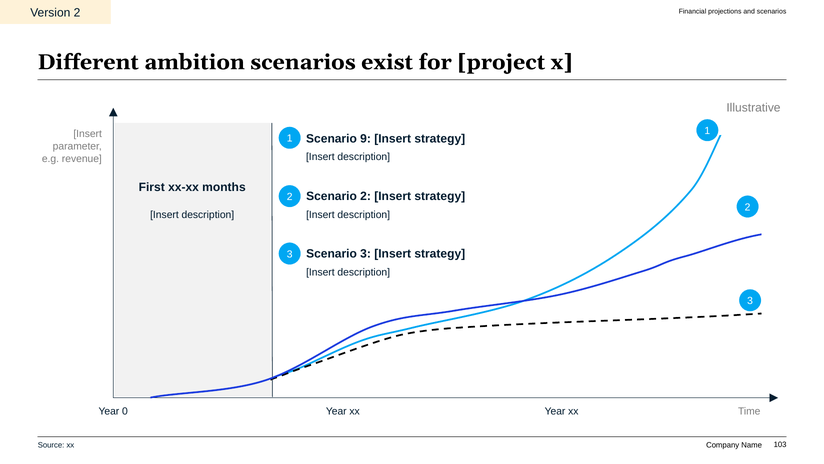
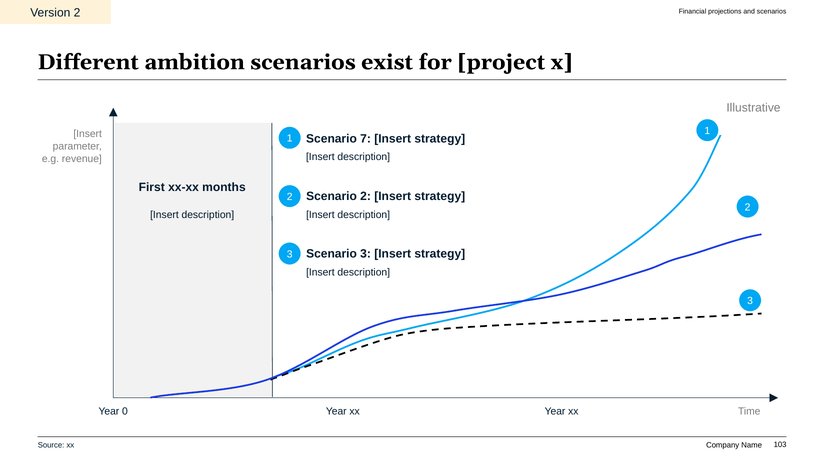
9: 9 -> 7
